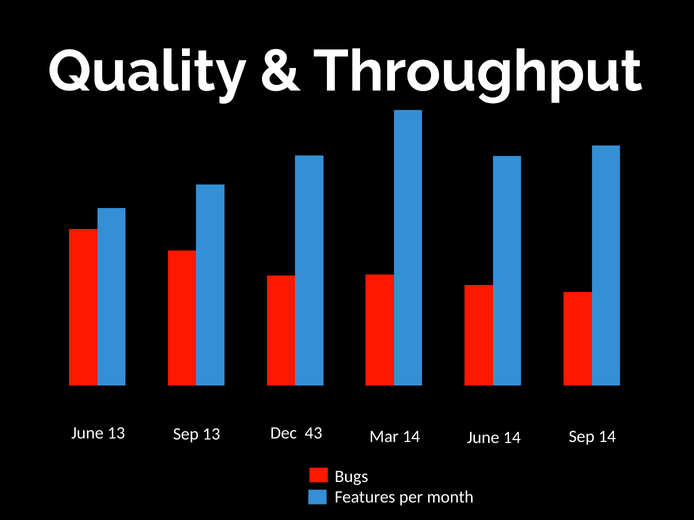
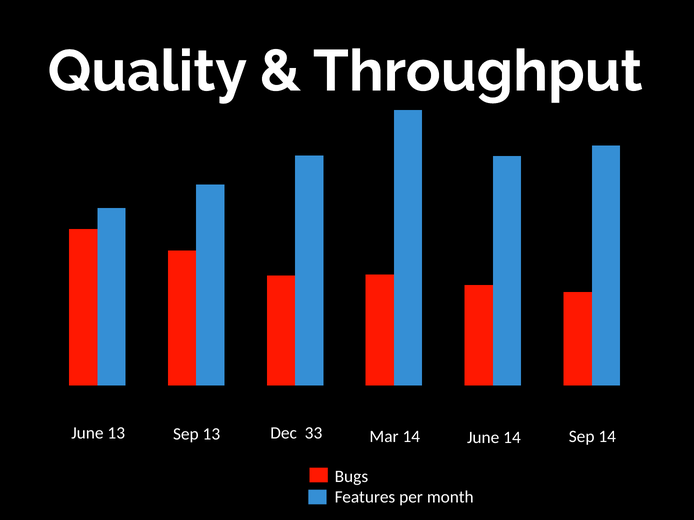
43: 43 -> 33
